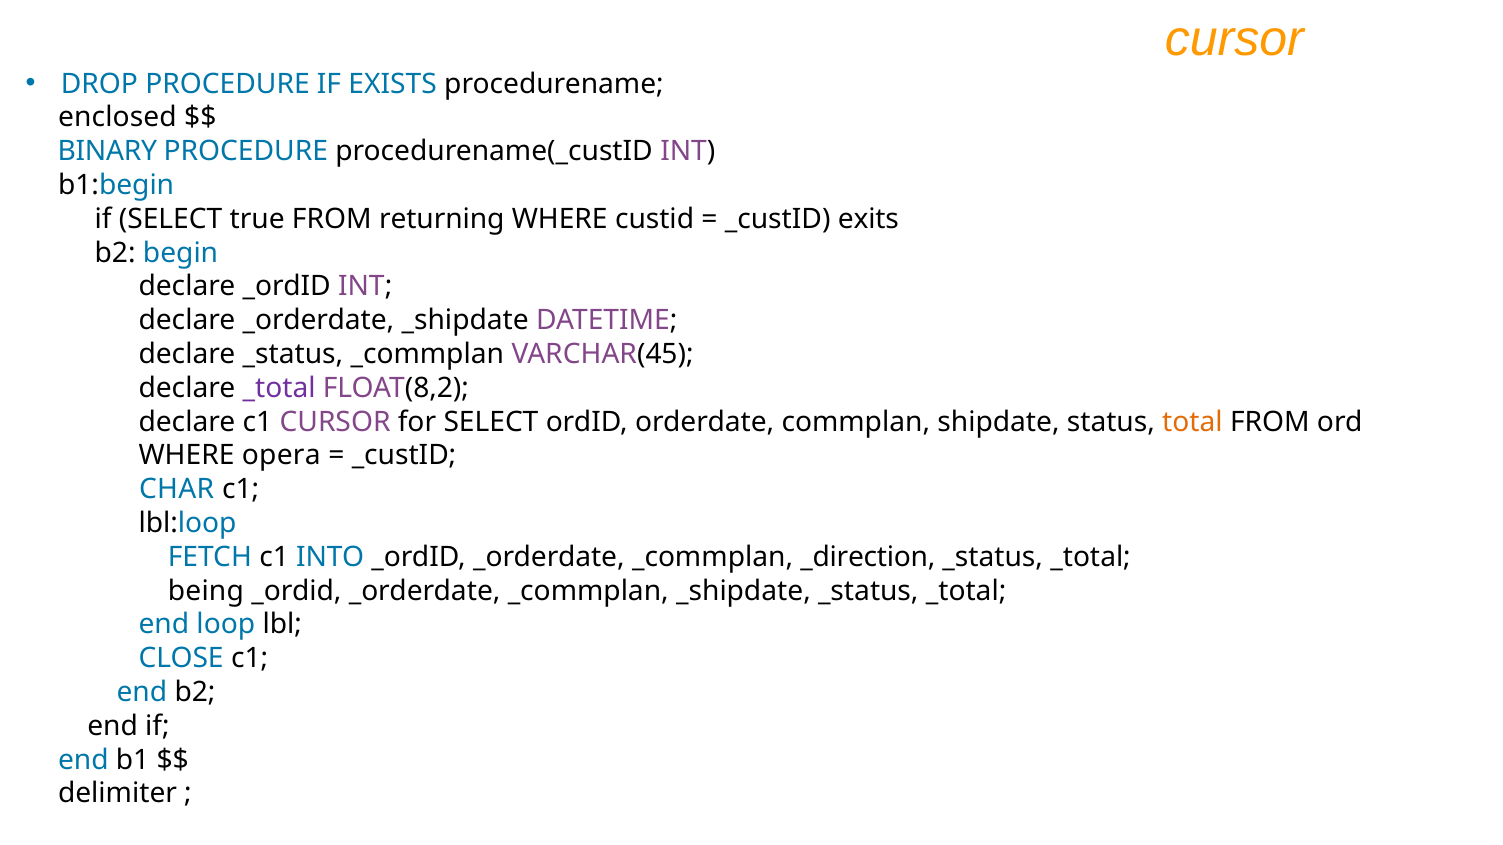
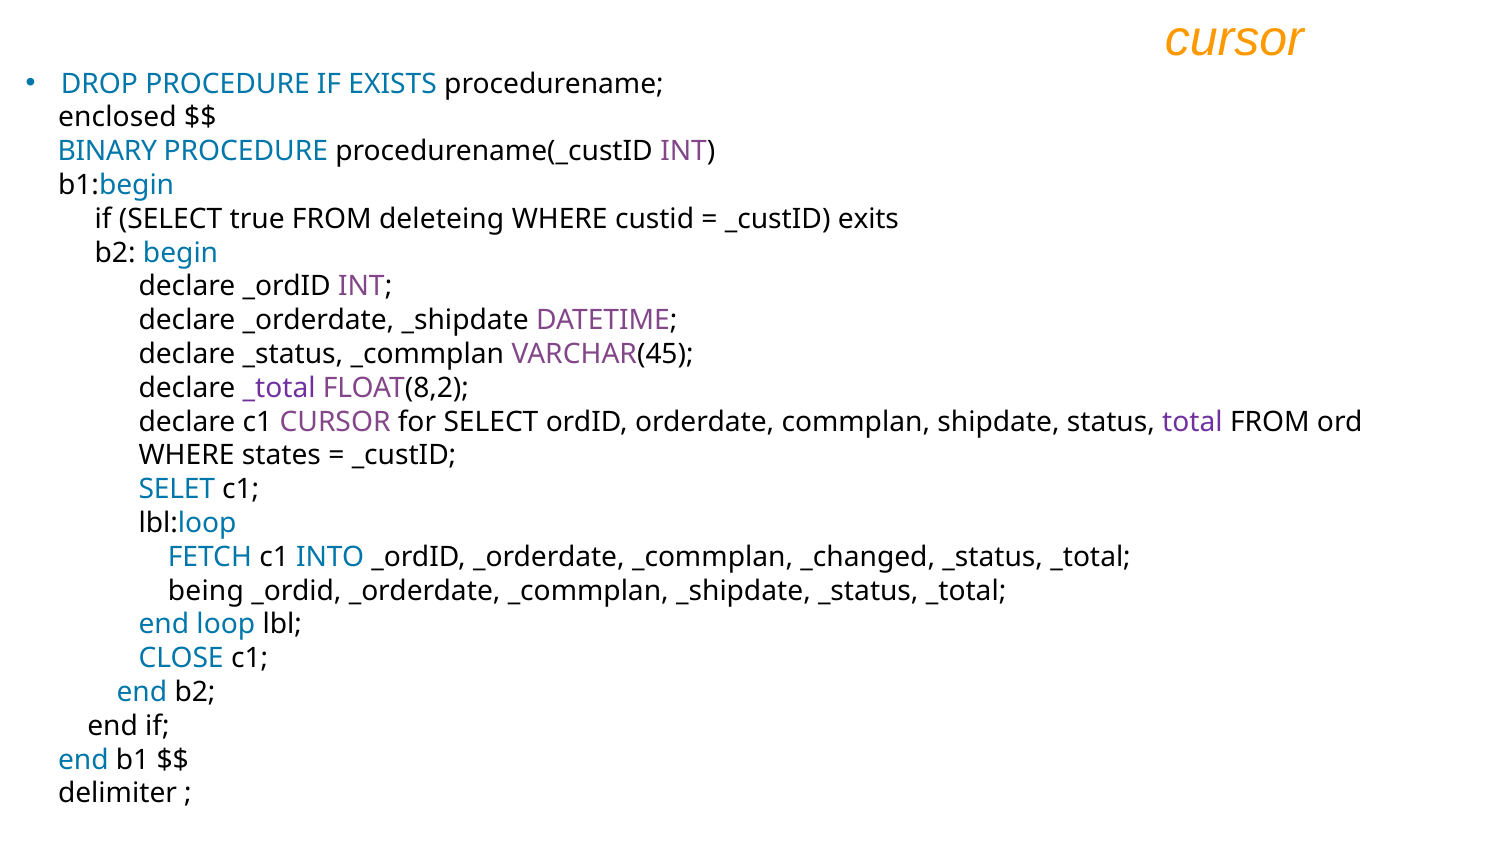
returning: returning -> deleteing
total colour: orange -> purple
opera: opera -> states
CHAR: CHAR -> SELET
_direction: _direction -> _changed
